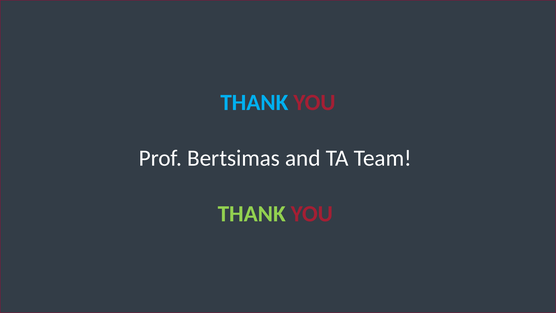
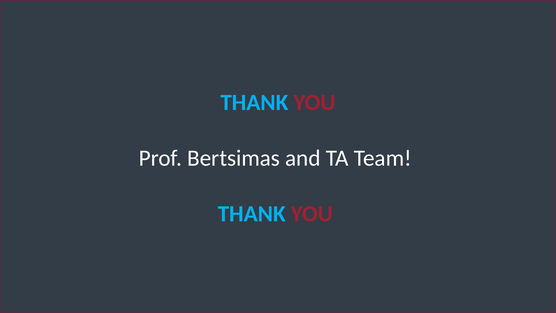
THANK at (252, 214) colour: light green -> light blue
